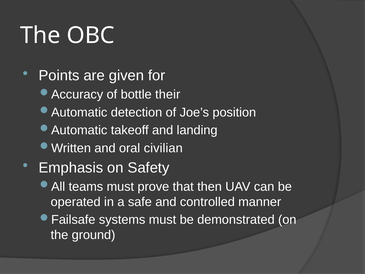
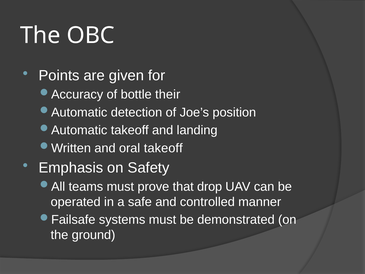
oral civilian: civilian -> takeoff
then: then -> drop
